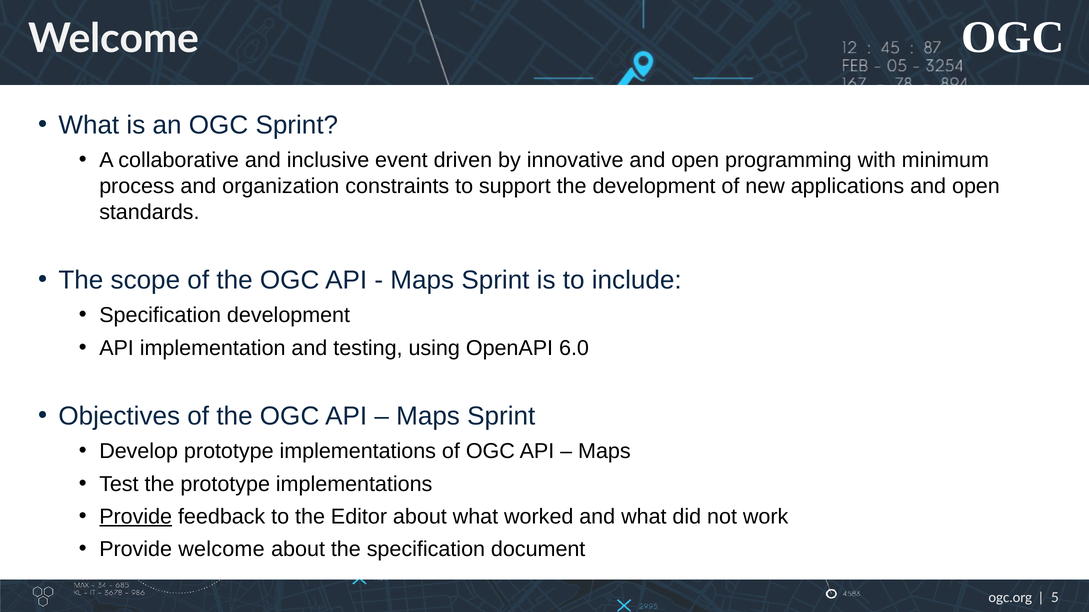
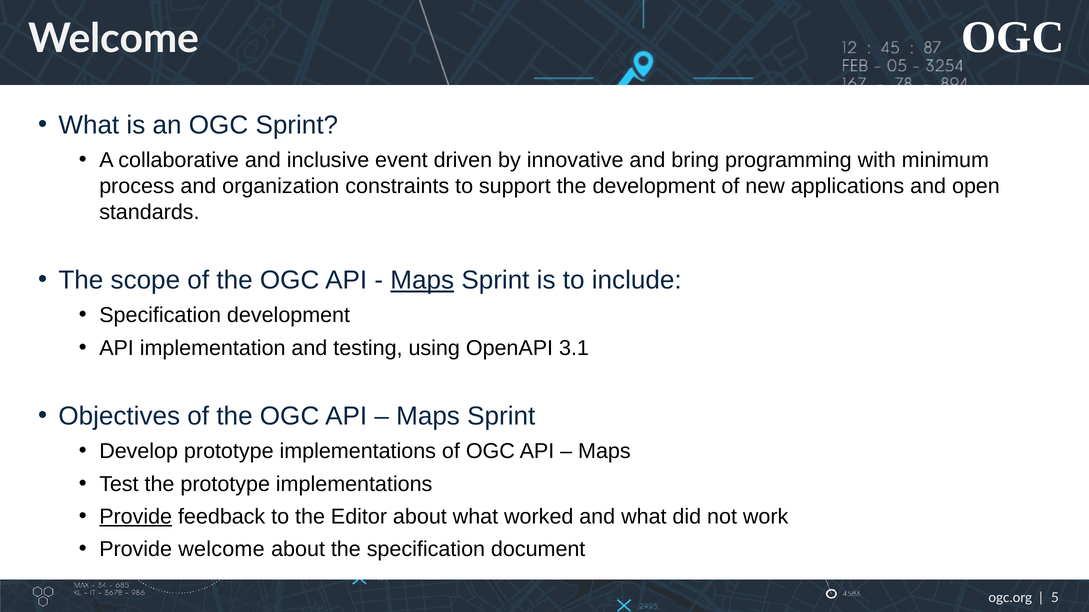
innovative and open: open -> bring
Maps at (422, 281) underline: none -> present
6.0: 6.0 -> 3.1
